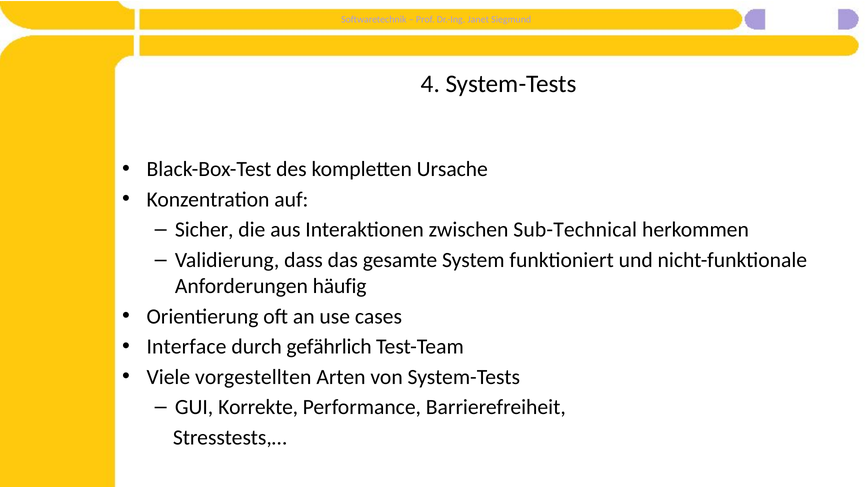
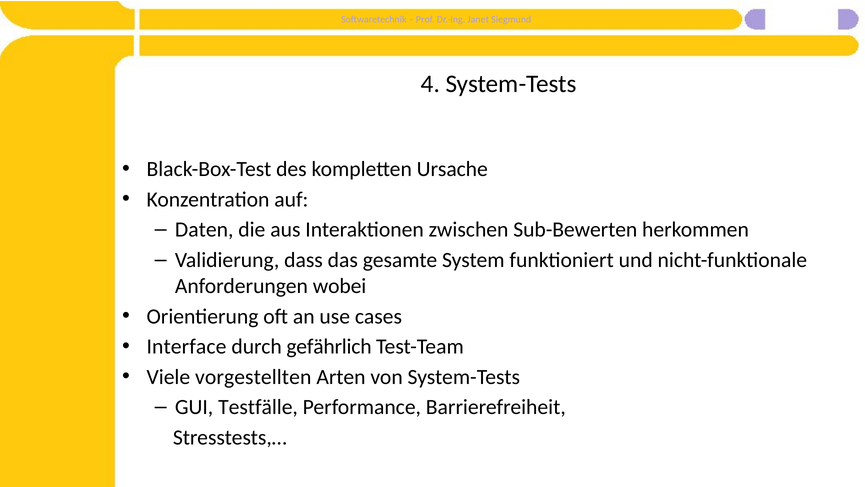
Sicher: Sicher -> Daten
Sub-Technical: Sub-Technical -> Sub-Bewerten
häufig: häufig -> wobei
Korrekte: Korrekte -> Testfälle
